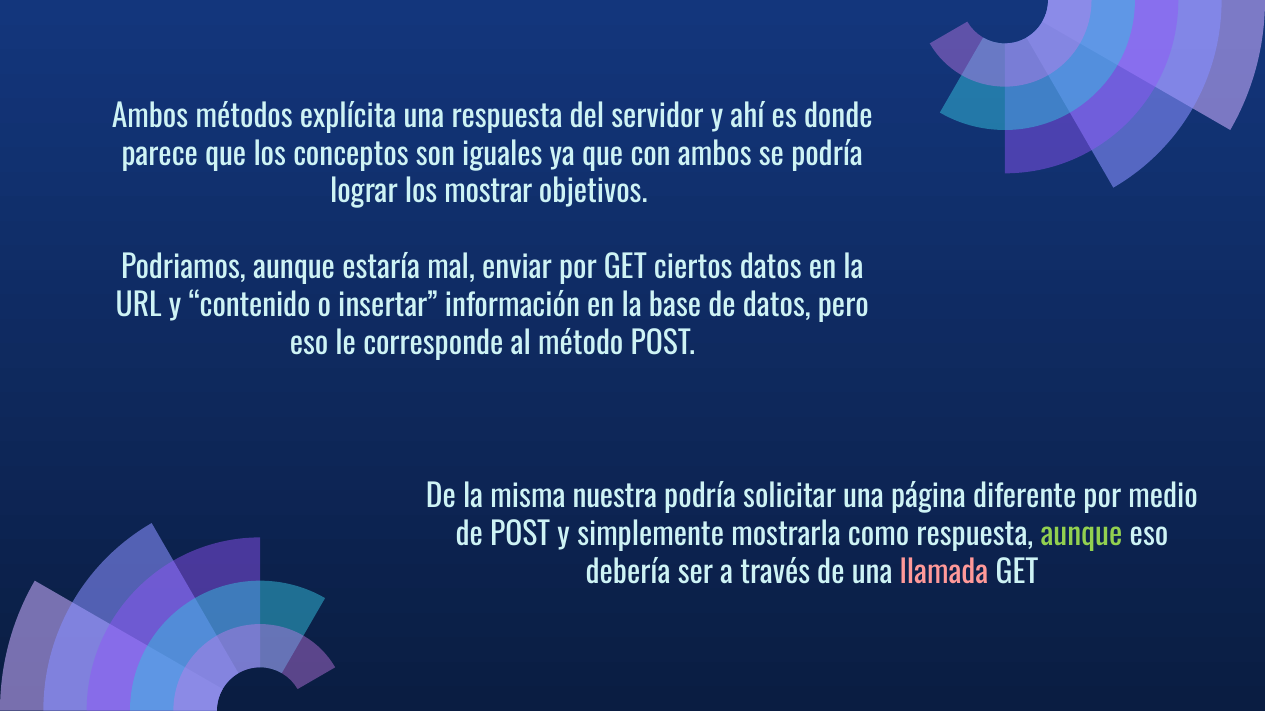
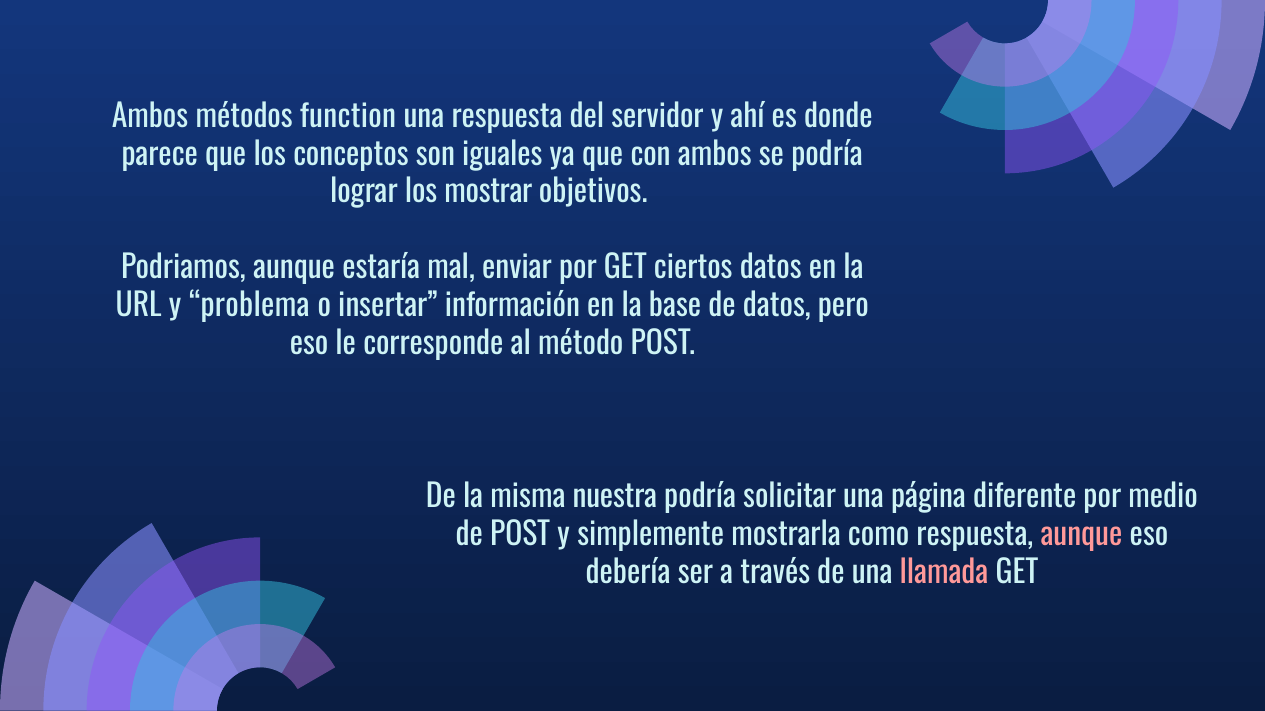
explícita: explícita -> function
contenido: contenido -> problema
aunque at (1081, 536) colour: light green -> pink
